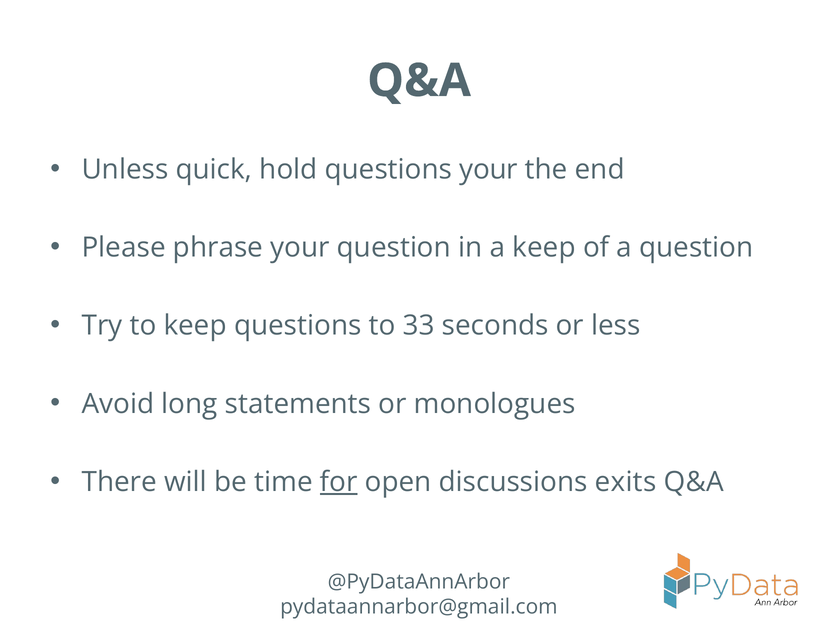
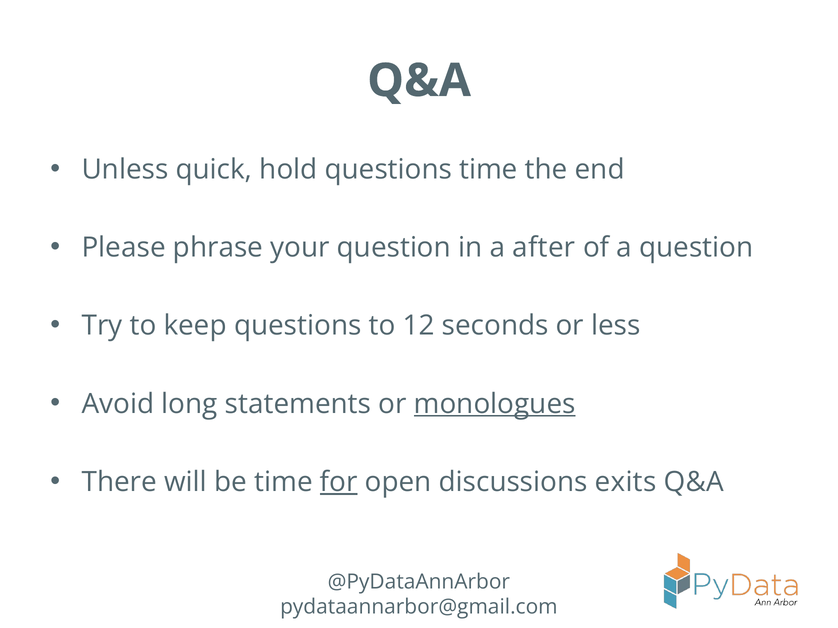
questions your: your -> time
a keep: keep -> after
33: 33 -> 12
monologues underline: none -> present
